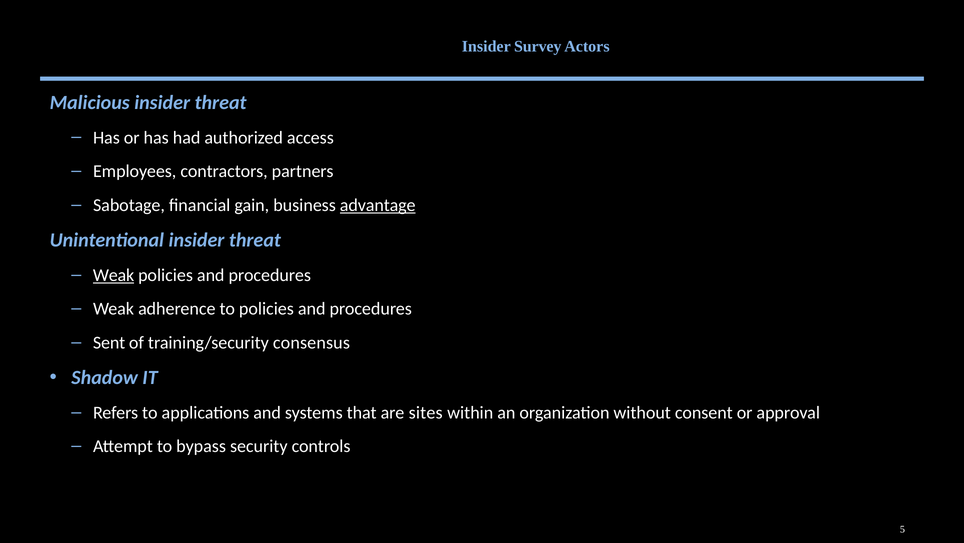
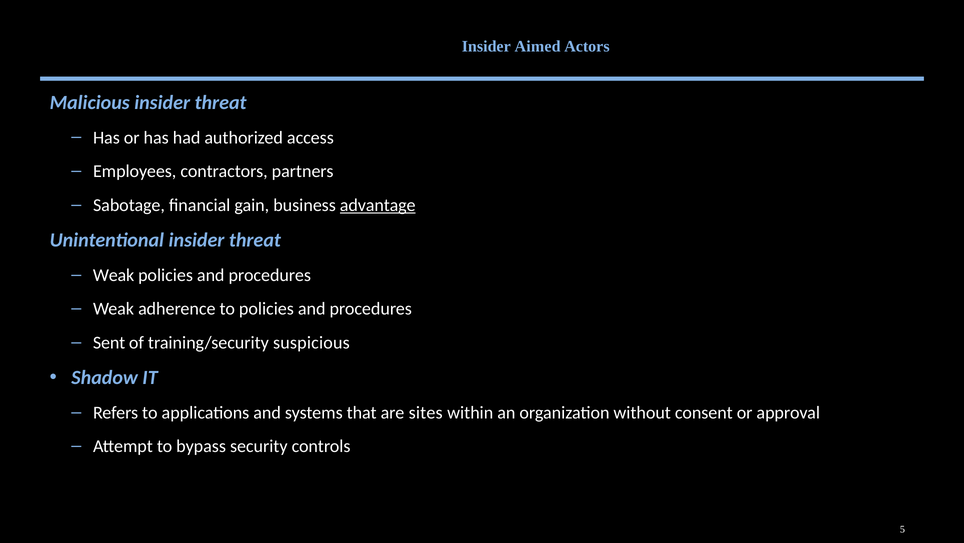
Survey: Survey -> Aimed
Weak at (114, 275) underline: present -> none
consensus: consensus -> suspicious
